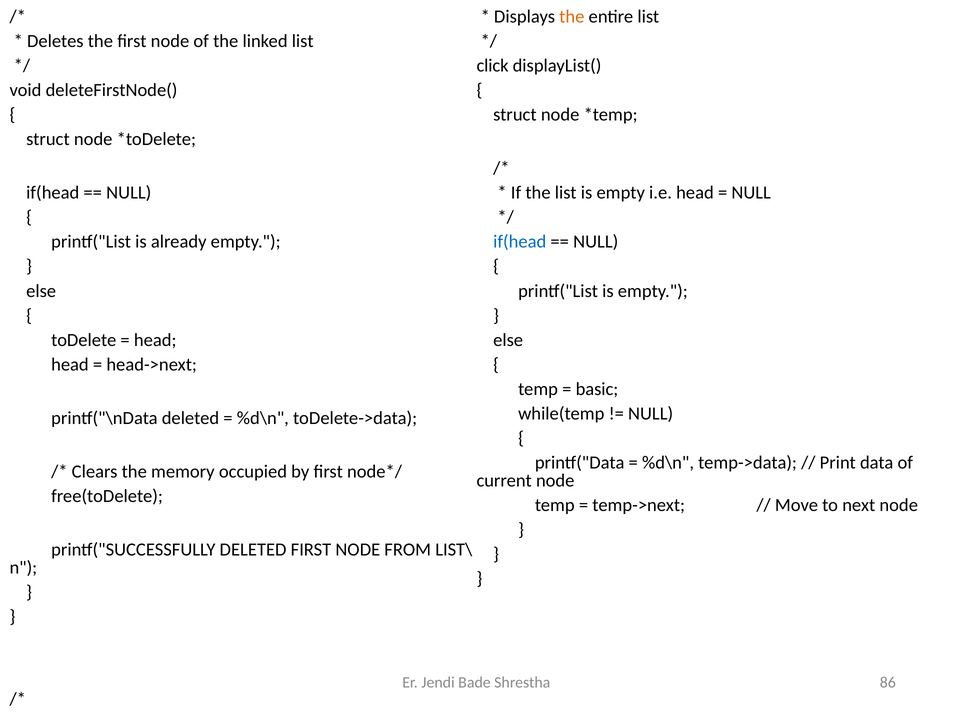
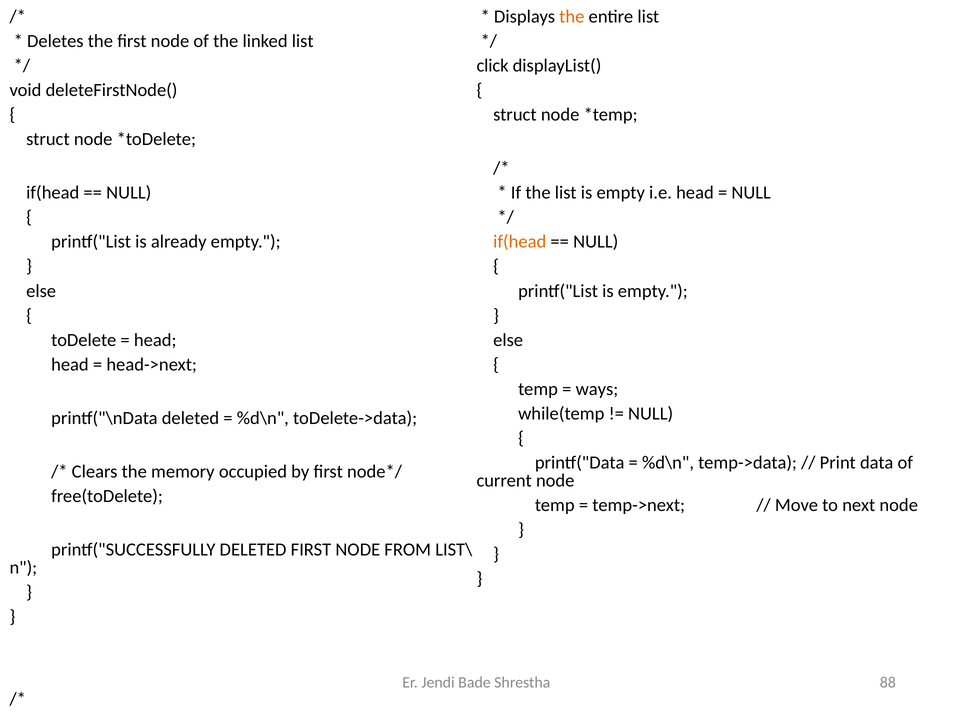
if(head at (520, 242) colour: blue -> orange
basic: basic -> ways
86: 86 -> 88
